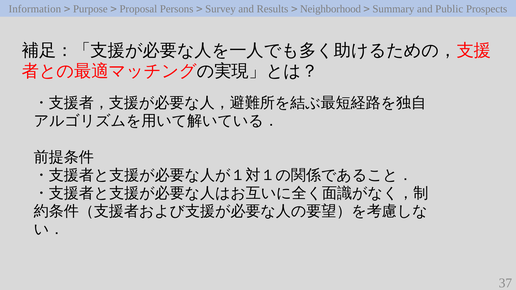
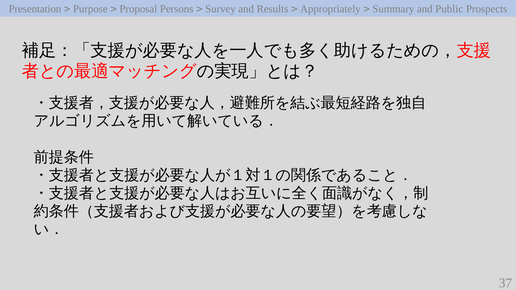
Information: Information -> Presentation
Neighborhood: Neighborhood -> Appropriately
